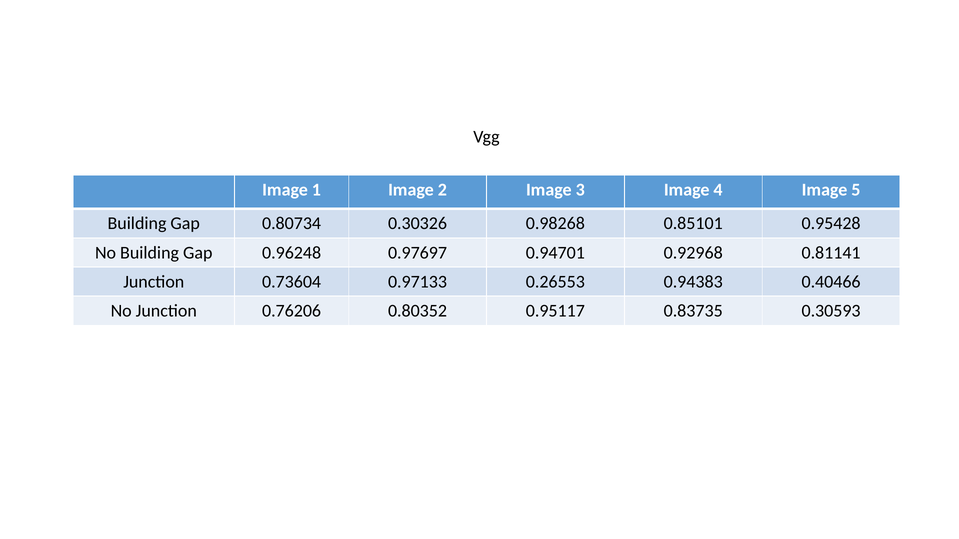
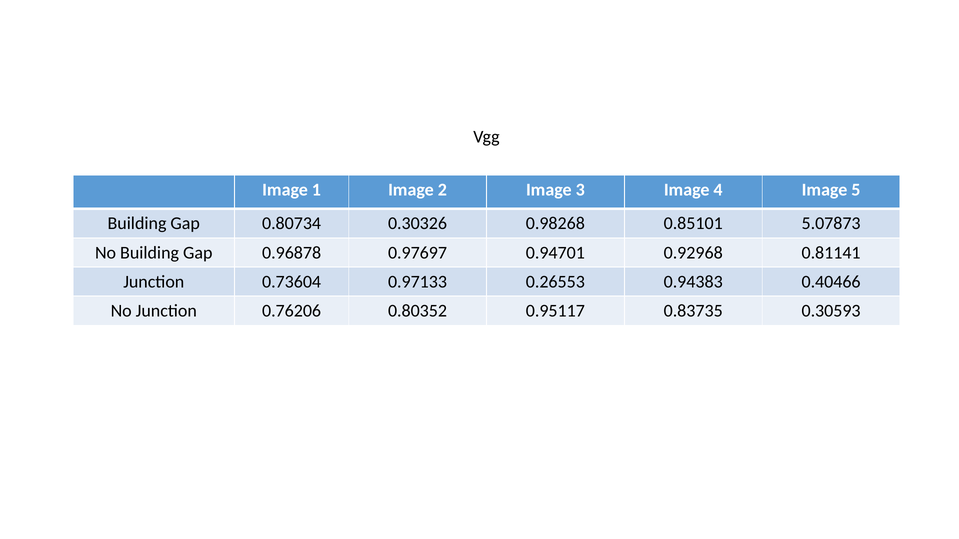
0.95428: 0.95428 -> 5.07873
0.96248: 0.96248 -> 0.96878
